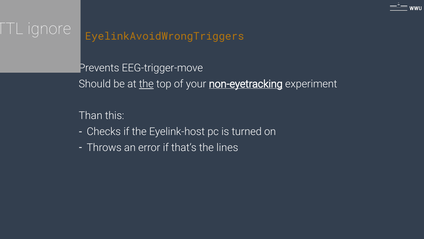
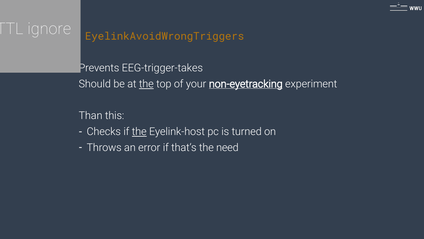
EEG-trigger-move: EEG-trigger-move -> EEG-trigger-takes
the at (139, 131) underline: none -> present
lines: lines -> need
